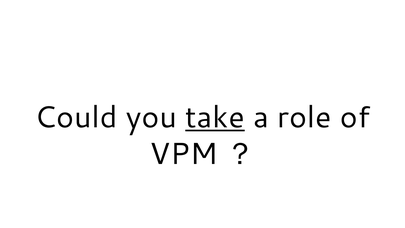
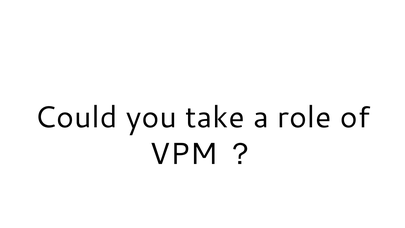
take underline: present -> none
